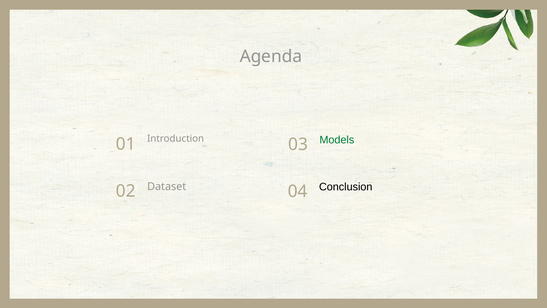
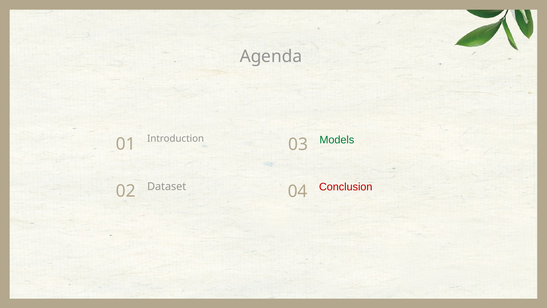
Conclusion colour: black -> red
